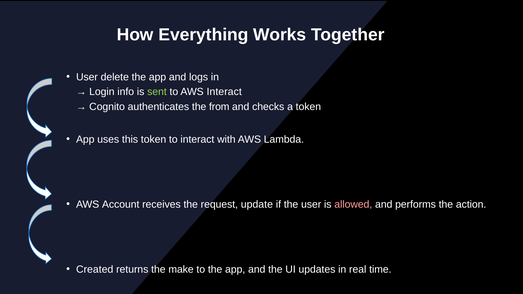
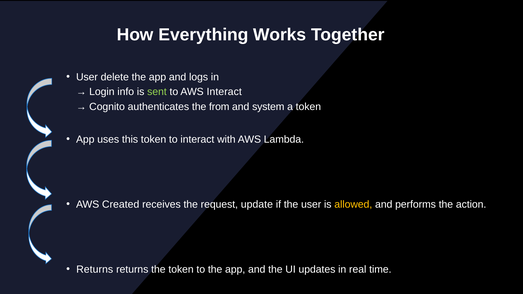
checks: checks -> system
Account: Account -> Created
allowed colour: pink -> yellow
Created at (95, 270): Created -> Returns
the make: make -> token
